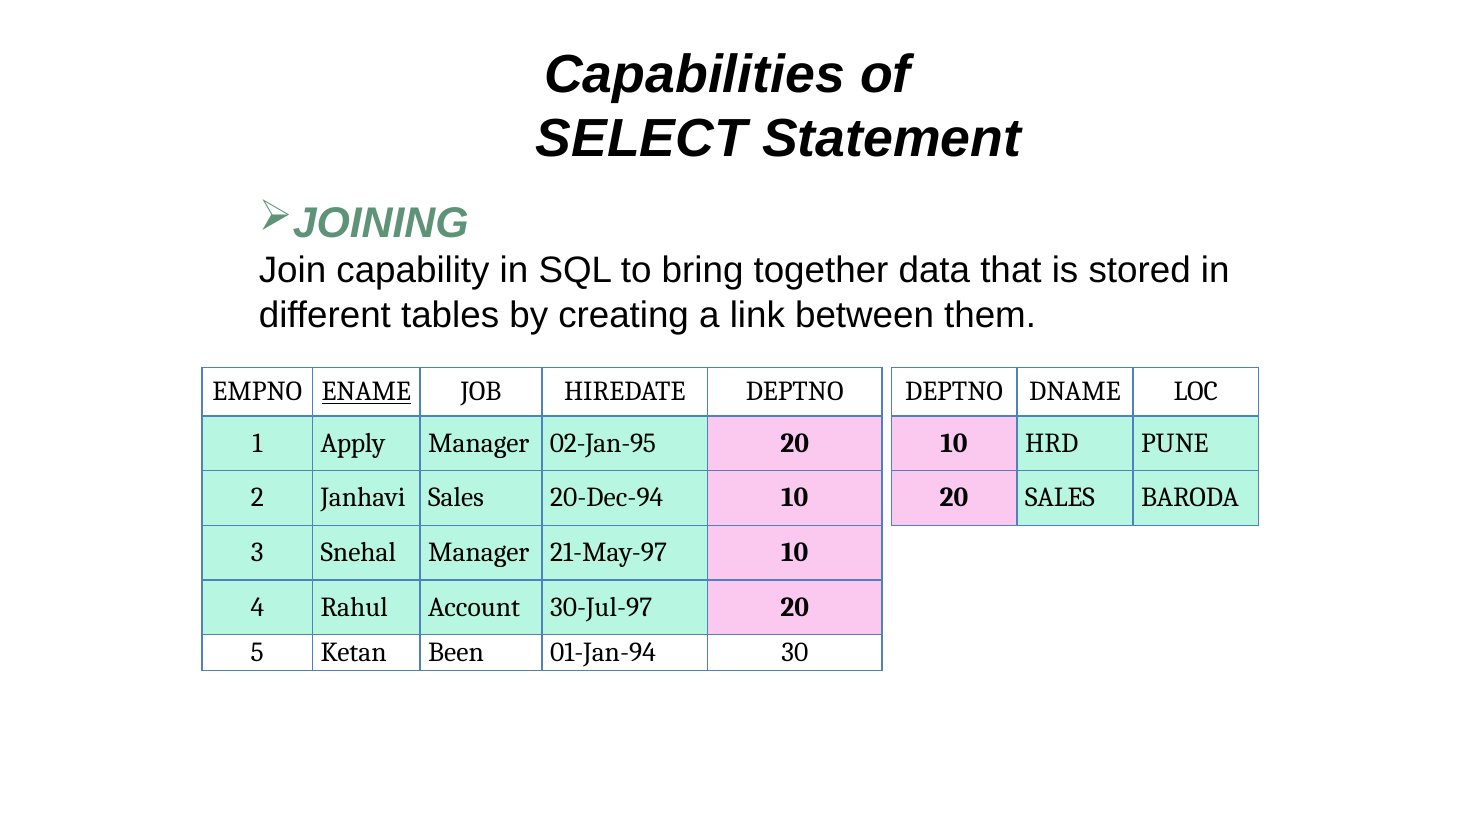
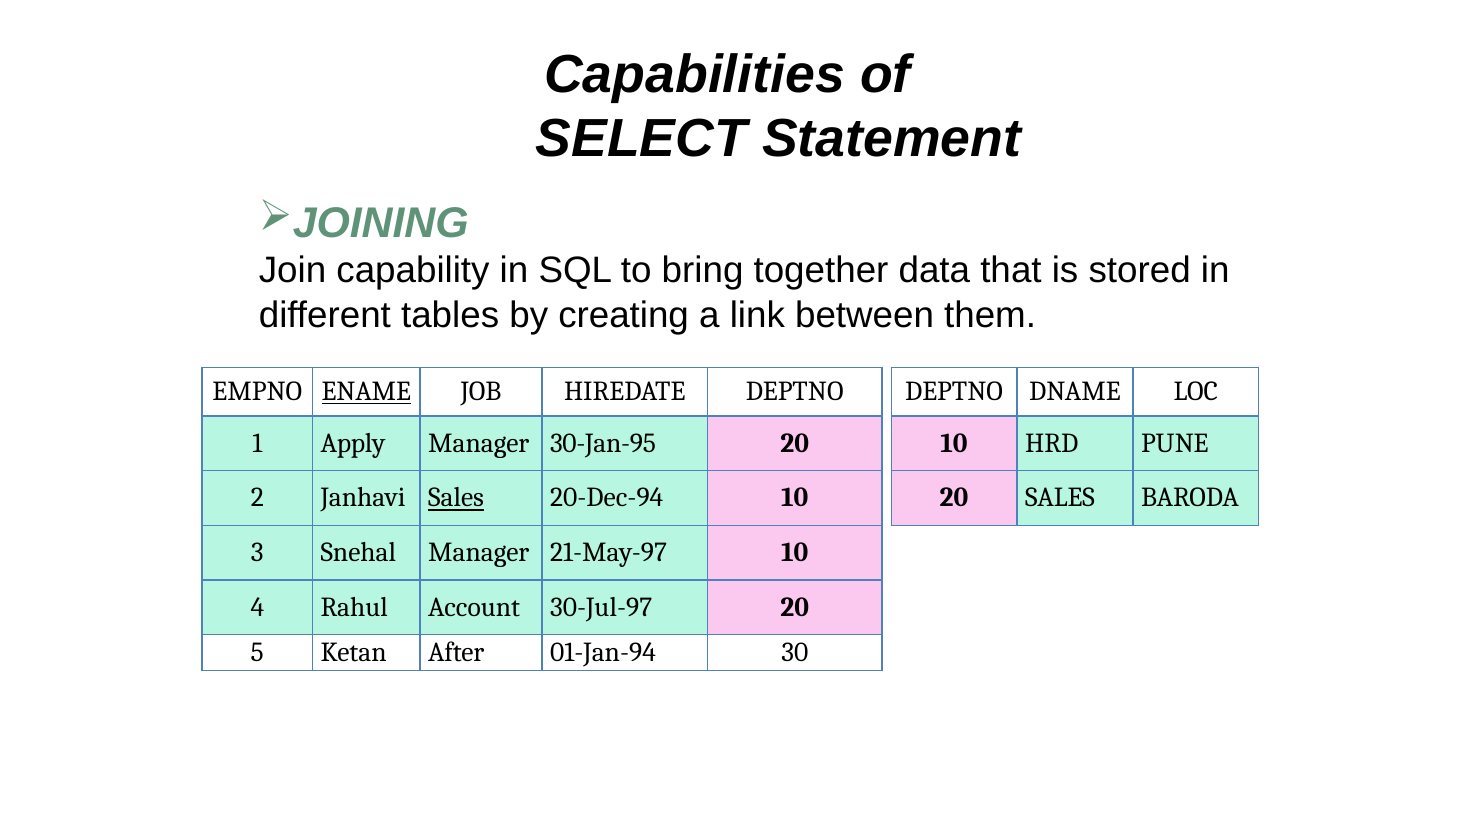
02-Jan-95: 02-Jan-95 -> 30-Jan-95
Sales at (456, 498) underline: none -> present
Been: Been -> After
